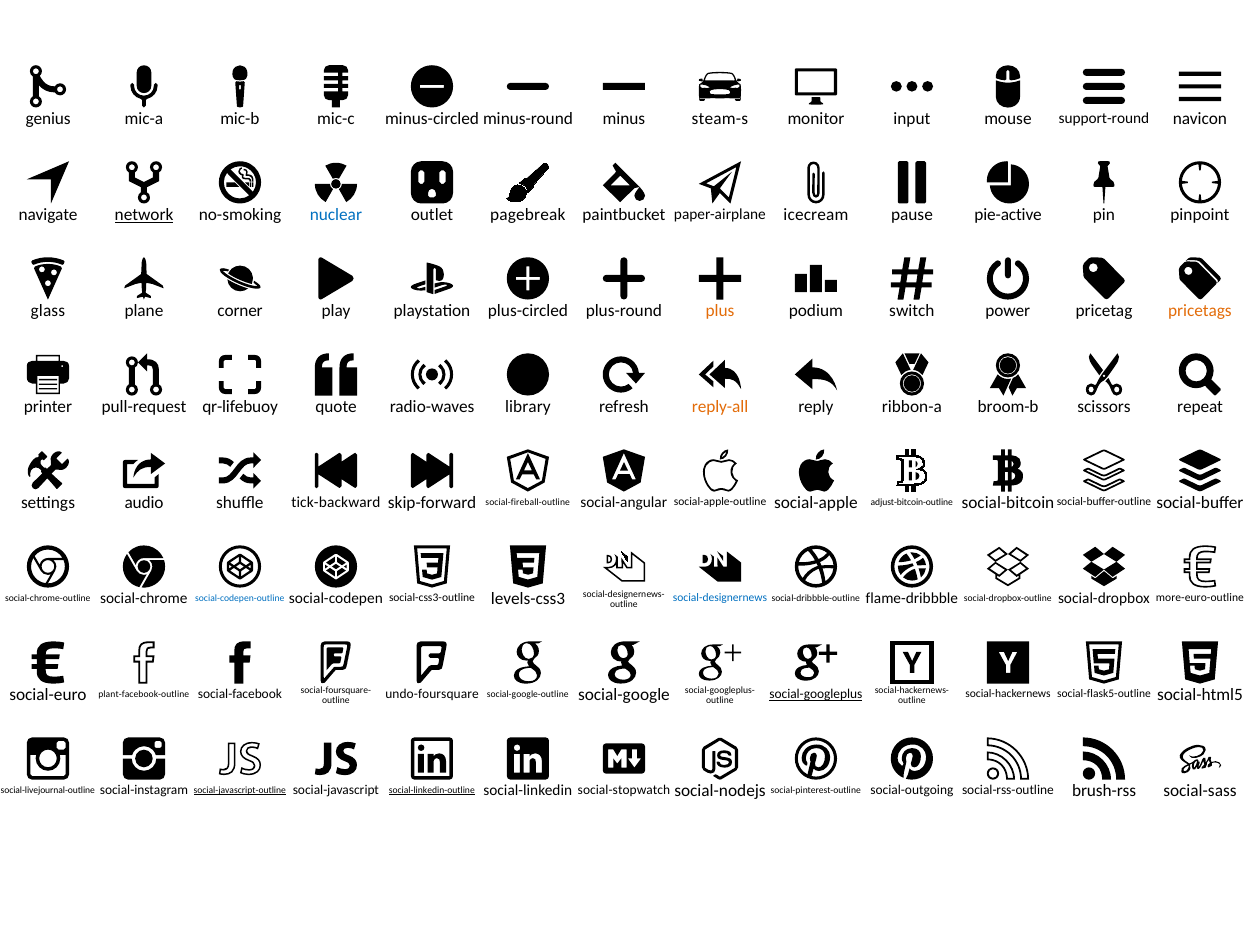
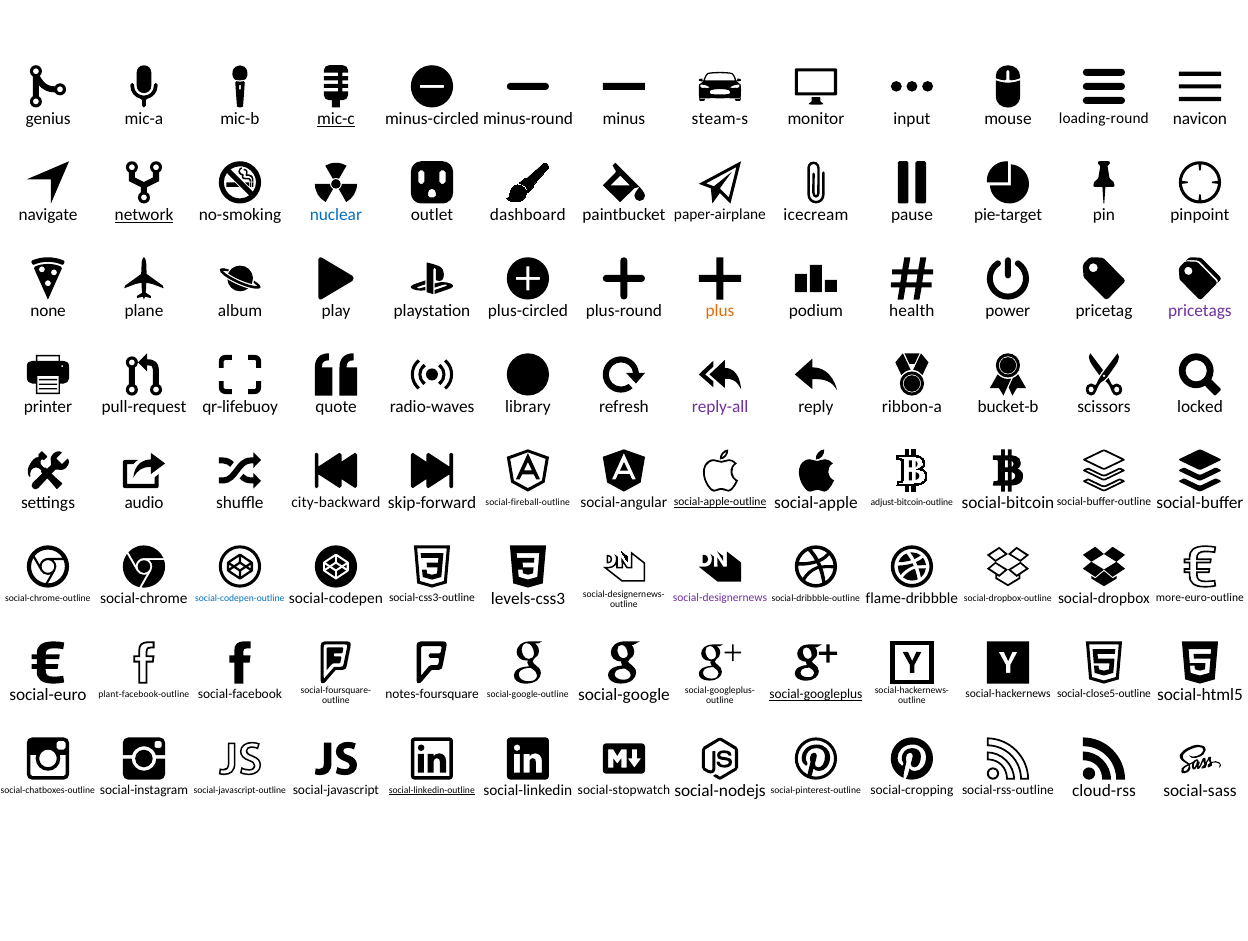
mic-c underline: none -> present
support-round: support-round -> loading-round
pagebreak: pagebreak -> dashboard
pie-active: pie-active -> pie-target
glass: glass -> none
corner: corner -> album
switch: switch -> health
pricetags colour: orange -> purple
reply-all colour: orange -> purple
broom-b: broom-b -> bucket-b
repeat: repeat -> locked
tick-backward: tick-backward -> city-backward
social-apple-outline underline: none -> present
social-designernews colour: blue -> purple
social-flask5-outline: social-flask5-outline -> social-close5-outline
undo-foursquare: undo-foursquare -> notes-foursquare
social-livejournal-outline: social-livejournal-outline -> social-chatboxes-outline
social-javascript-outline underline: present -> none
social-outgoing: social-outgoing -> social-cropping
brush-rss: brush-rss -> cloud-rss
